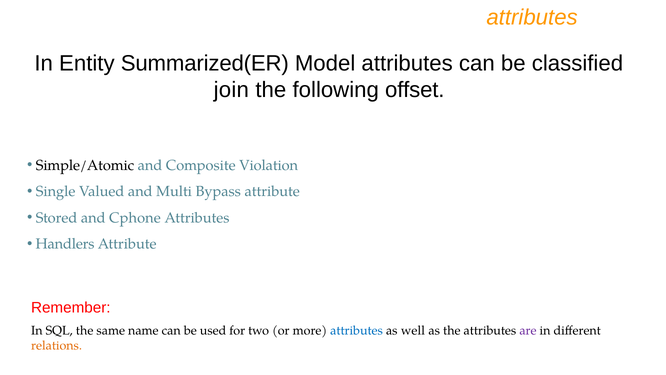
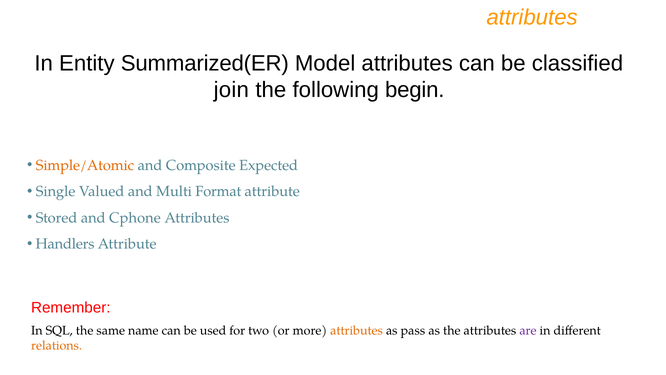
offset: offset -> begin
Simple/Atomic colour: black -> orange
Violation: Violation -> Expected
Bypass: Bypass -> Format
attributes at (357, 330) colour: blue -> orange
well: well -> pass
